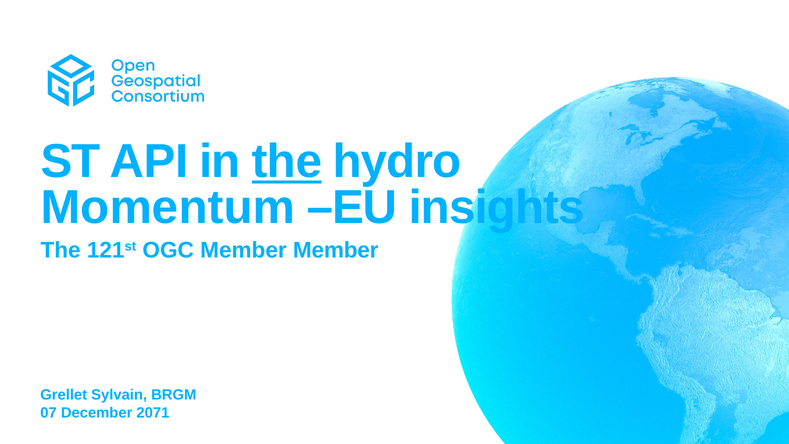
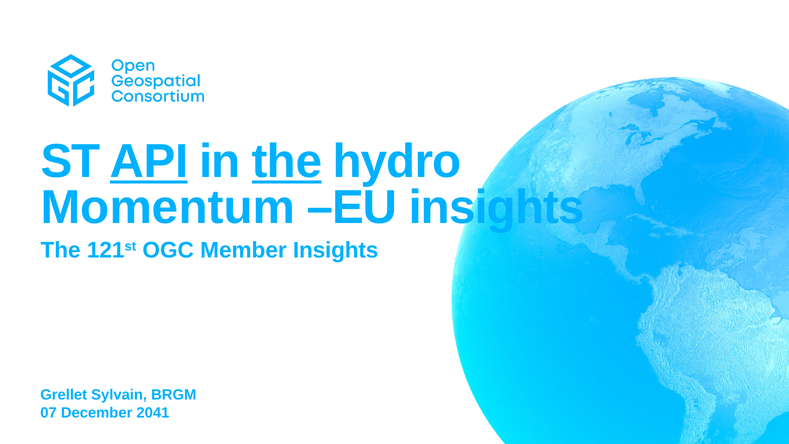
API underline: none -> present
Member Member: Member -> Insights
2071: 2071 -> 2041
